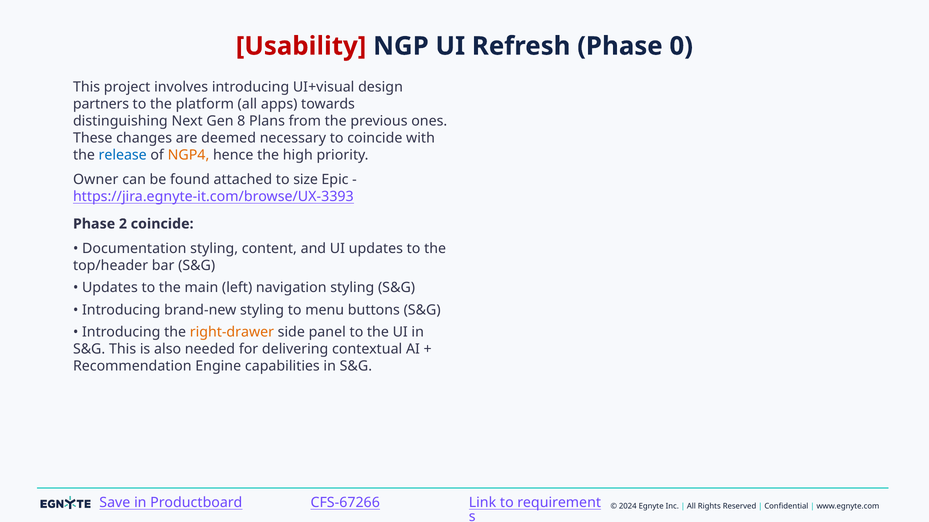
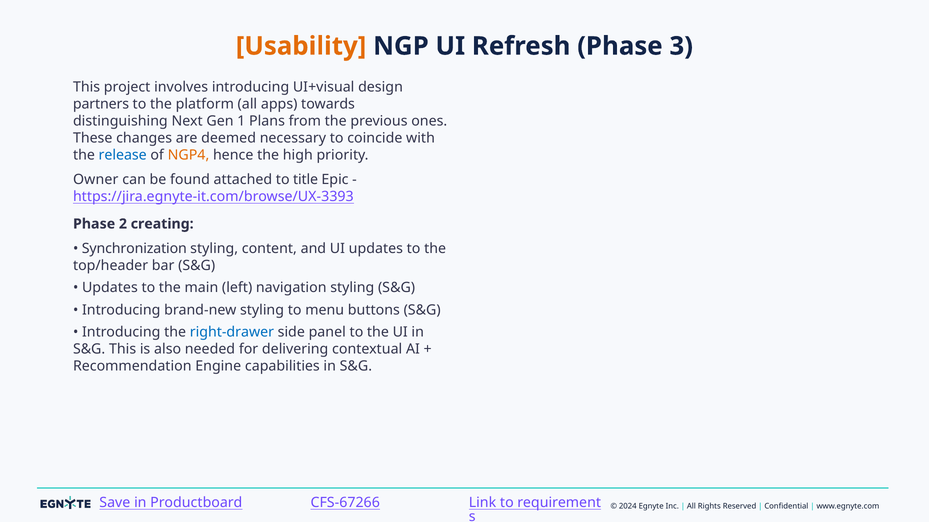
Usability colour: red -> orange
0: 0 -> 3
8: 8 -> 1
size: size -> title
2 coincide: coincide -> creating
Documentation: Documentation -> Synchronization
right-drawer colour: orange -> blue
